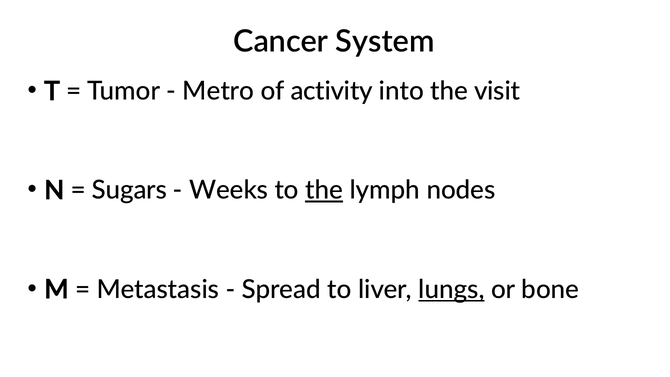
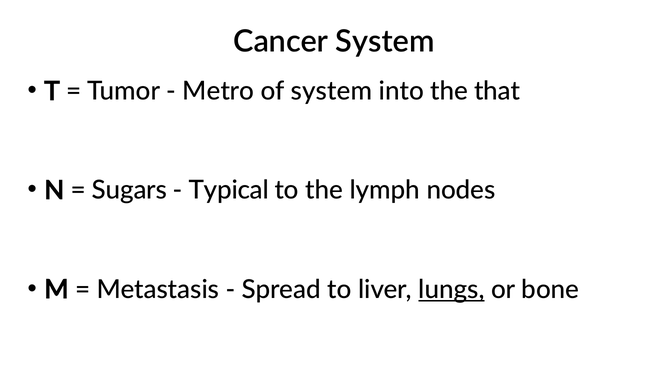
of activity: activity -> system
visit: visit -> that
Weeks: Weeks -> Typical
the at (324, 190) underline: present -> none
